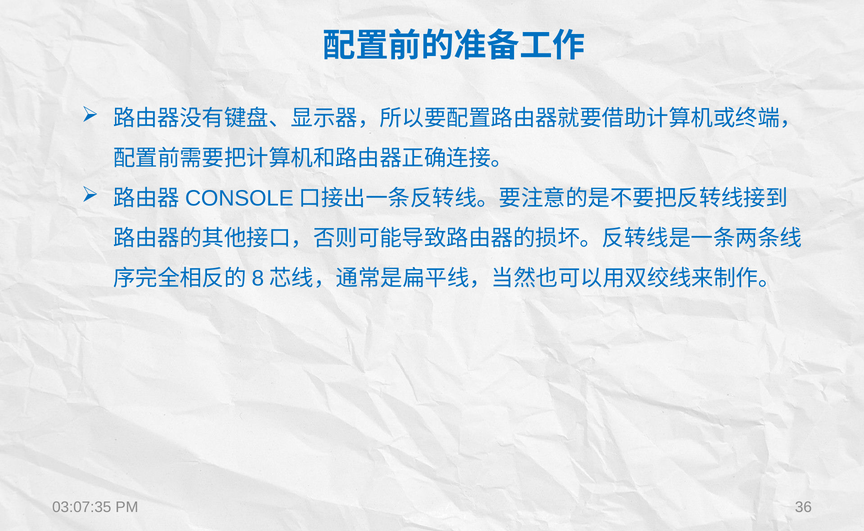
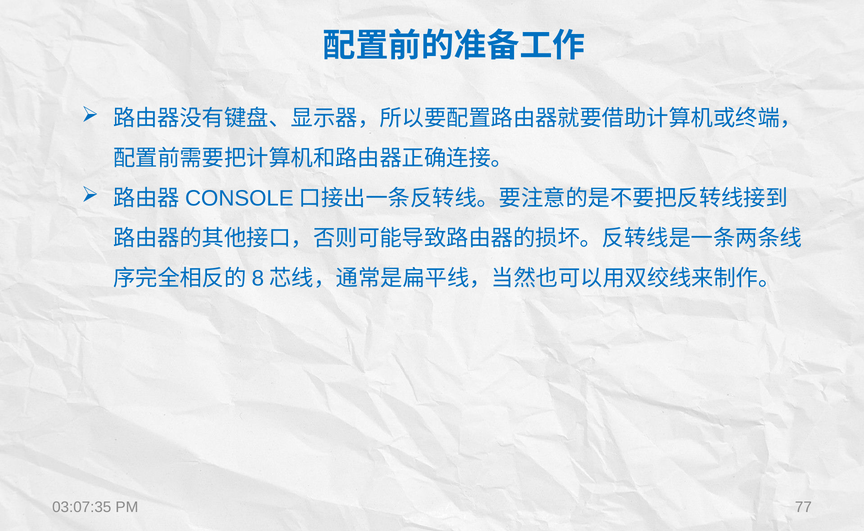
36: 36 -> 77
